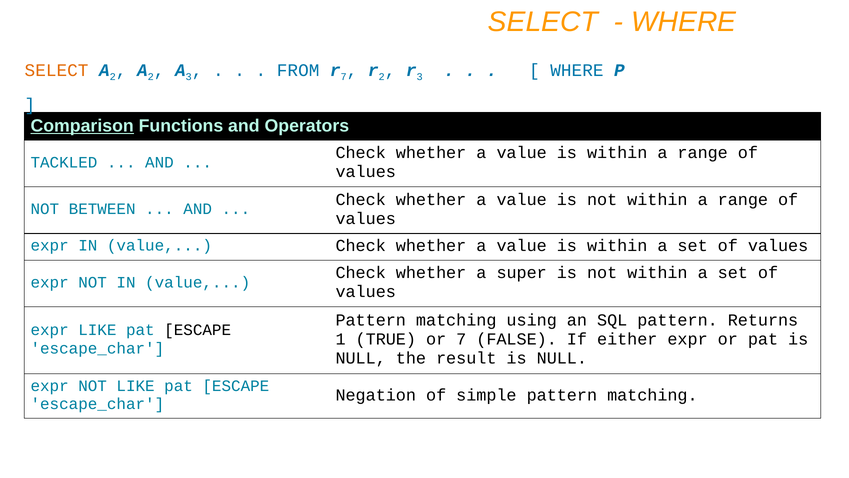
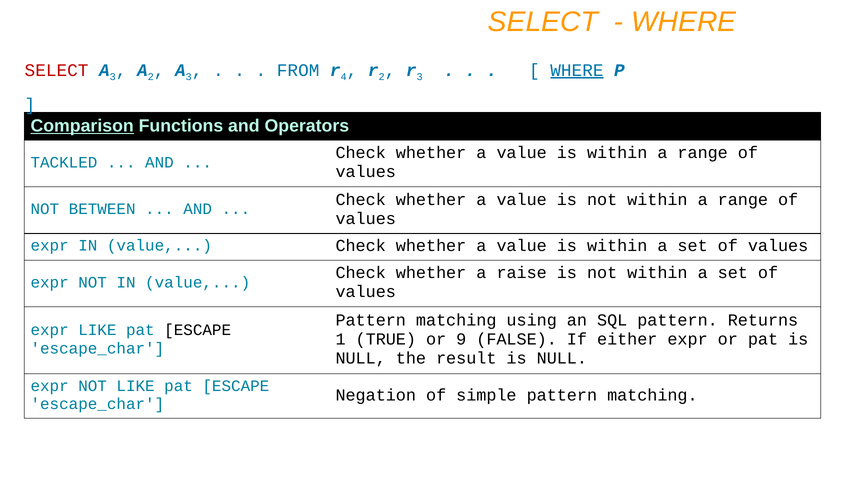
SELECT at (57, 70) colour: orange -> red
2 at (113, 77): 2 -> 3
7 at (344, 77): 7 -> 4
WHERE at (577, 70) underline: none -> present
super: super -> raise
or 7: 7 -> 9
